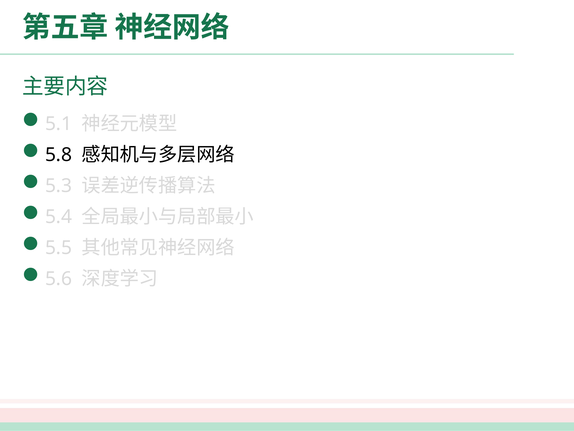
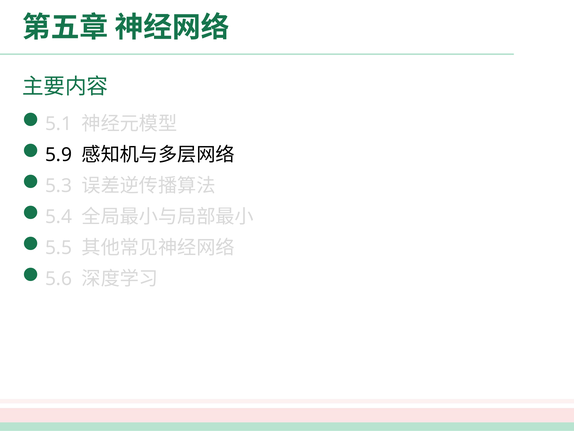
5.8: 5.8 -> 5.9
